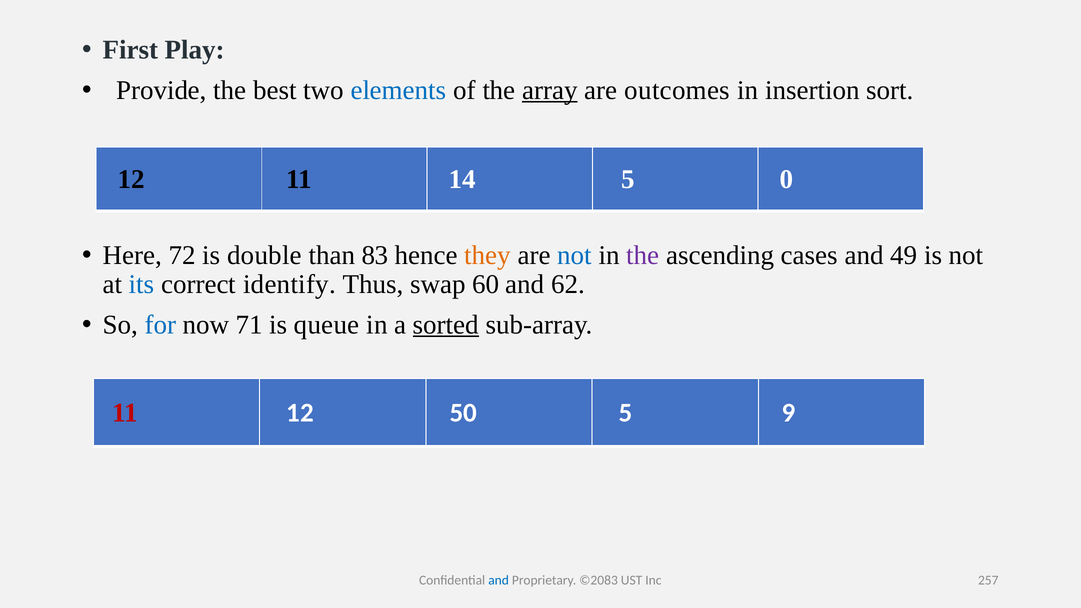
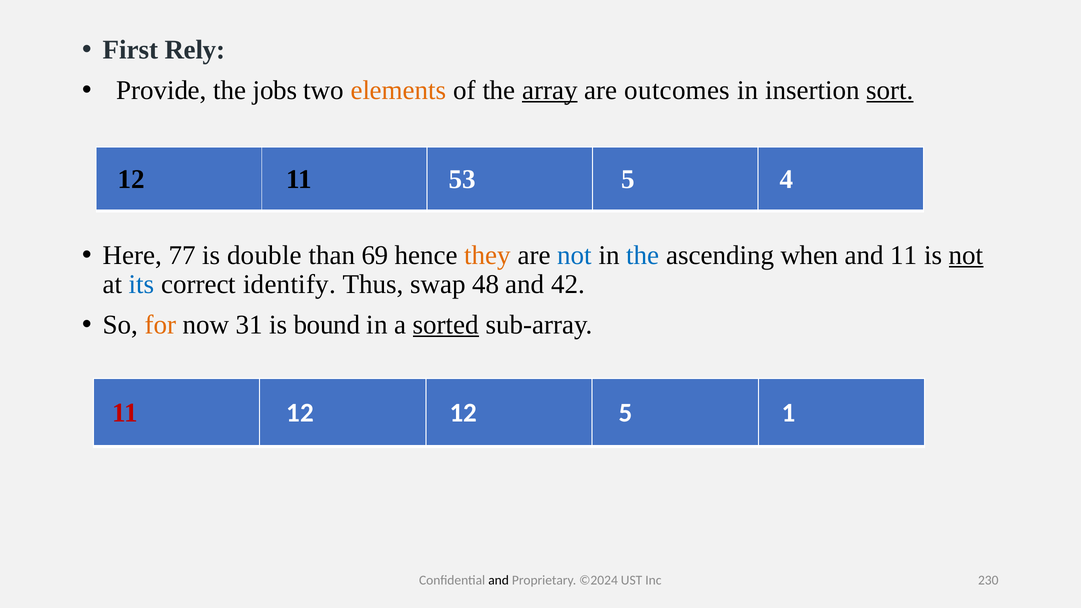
Play: Play -> Rely
best: best -> jobs
elements colour: blue -> orange
sort underline: none -> present
14: 14 -> 53
0: 0 -> 4
72: 72 -> 77
83: 83 -> 69
the at (643, 255) colour: purple -> blue
cases: cases -> when
and 49: 49 -> 11
not at (966, 255) underline: none -> present
60: 60 -> 48
62: 62 -> 42
for colour: blue -> orange
71: 71 -> 31
queue: queue -> bound
12 50: 50 -> 12
9: 9 -> 1
and at (499, 581) colour: blue -> black
©2083: ©2083 -> ©2024
257: 257 -> 230
